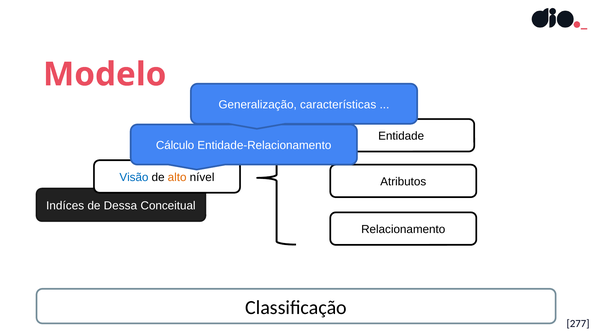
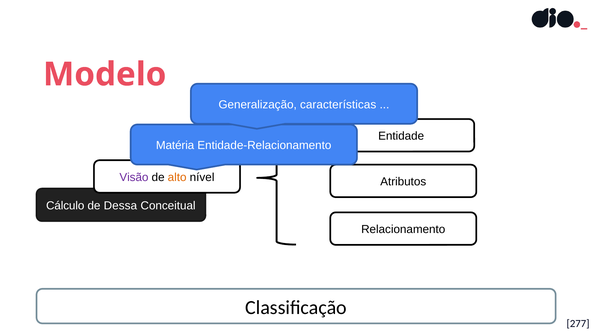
Cálculo: Cálculo -> Matéria
Visão colour: blue -> purple
Indíces: Indíces -> Cálculo
